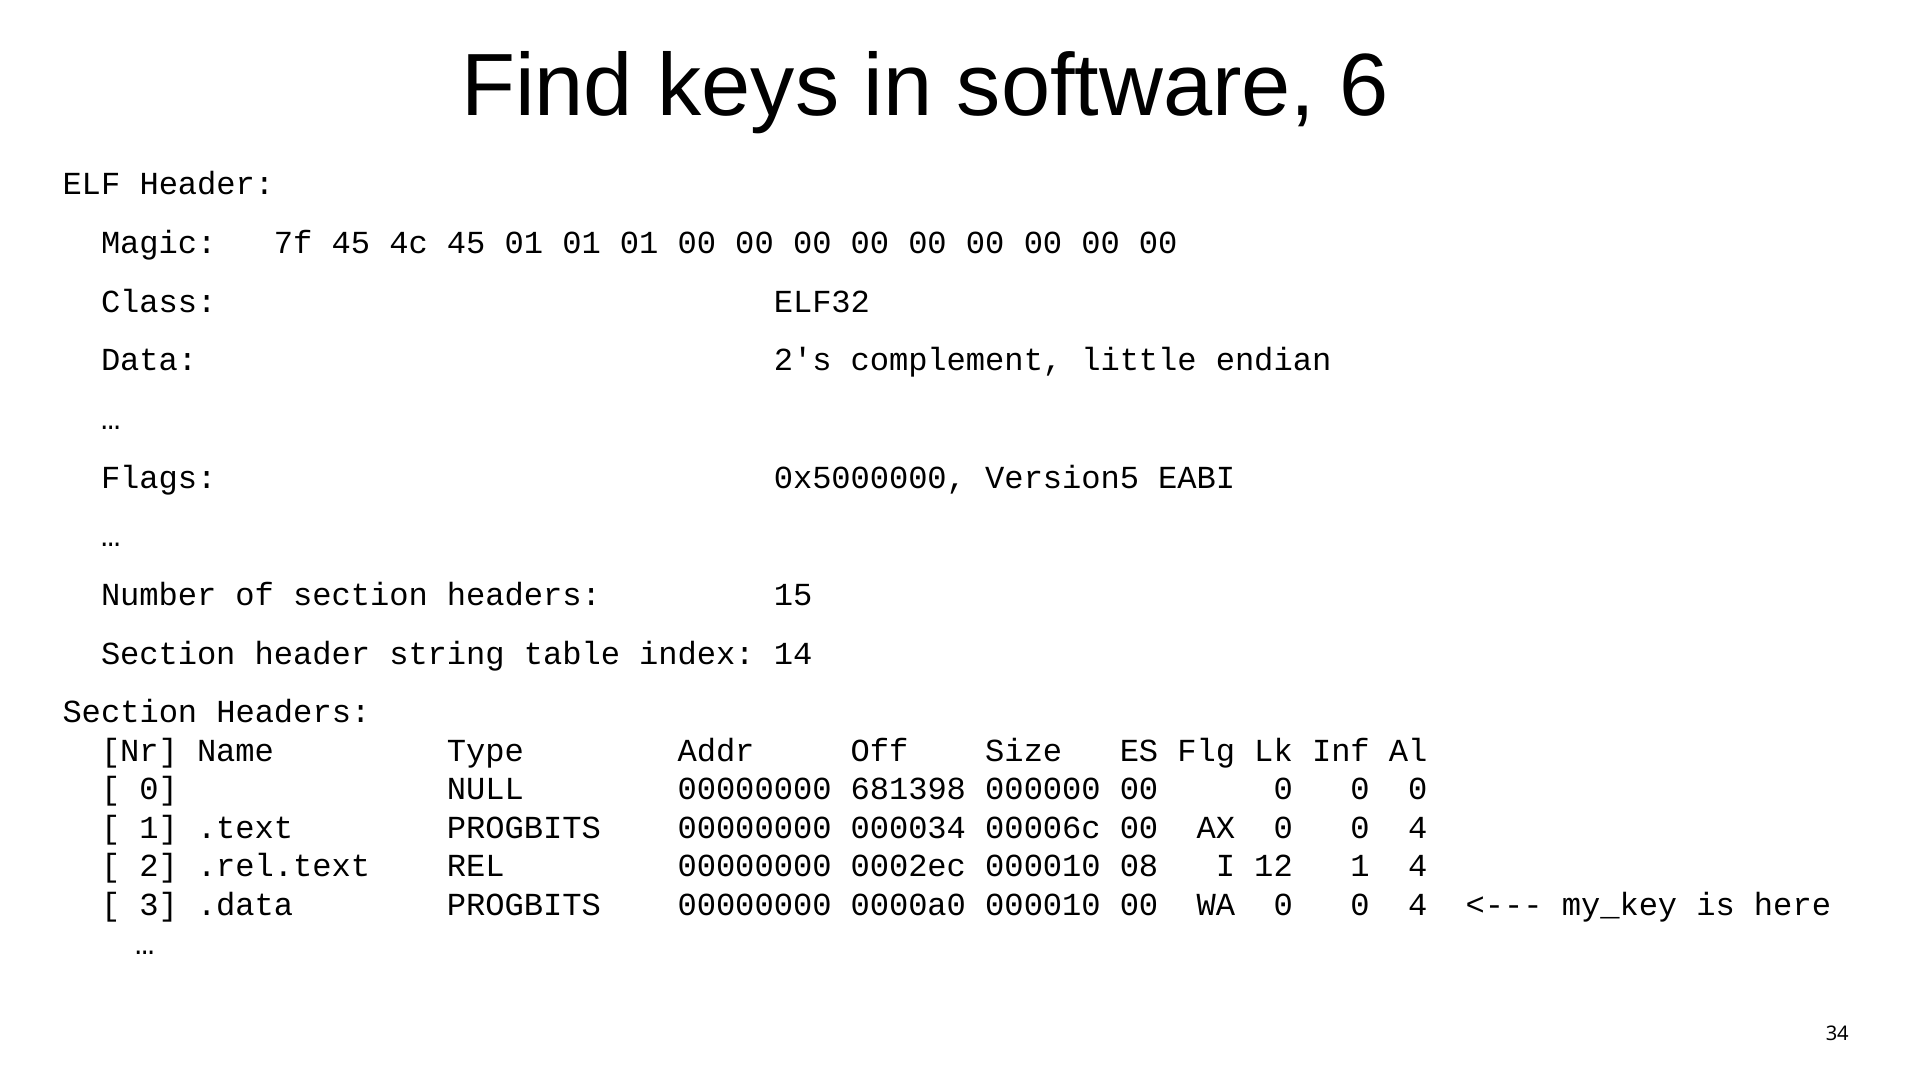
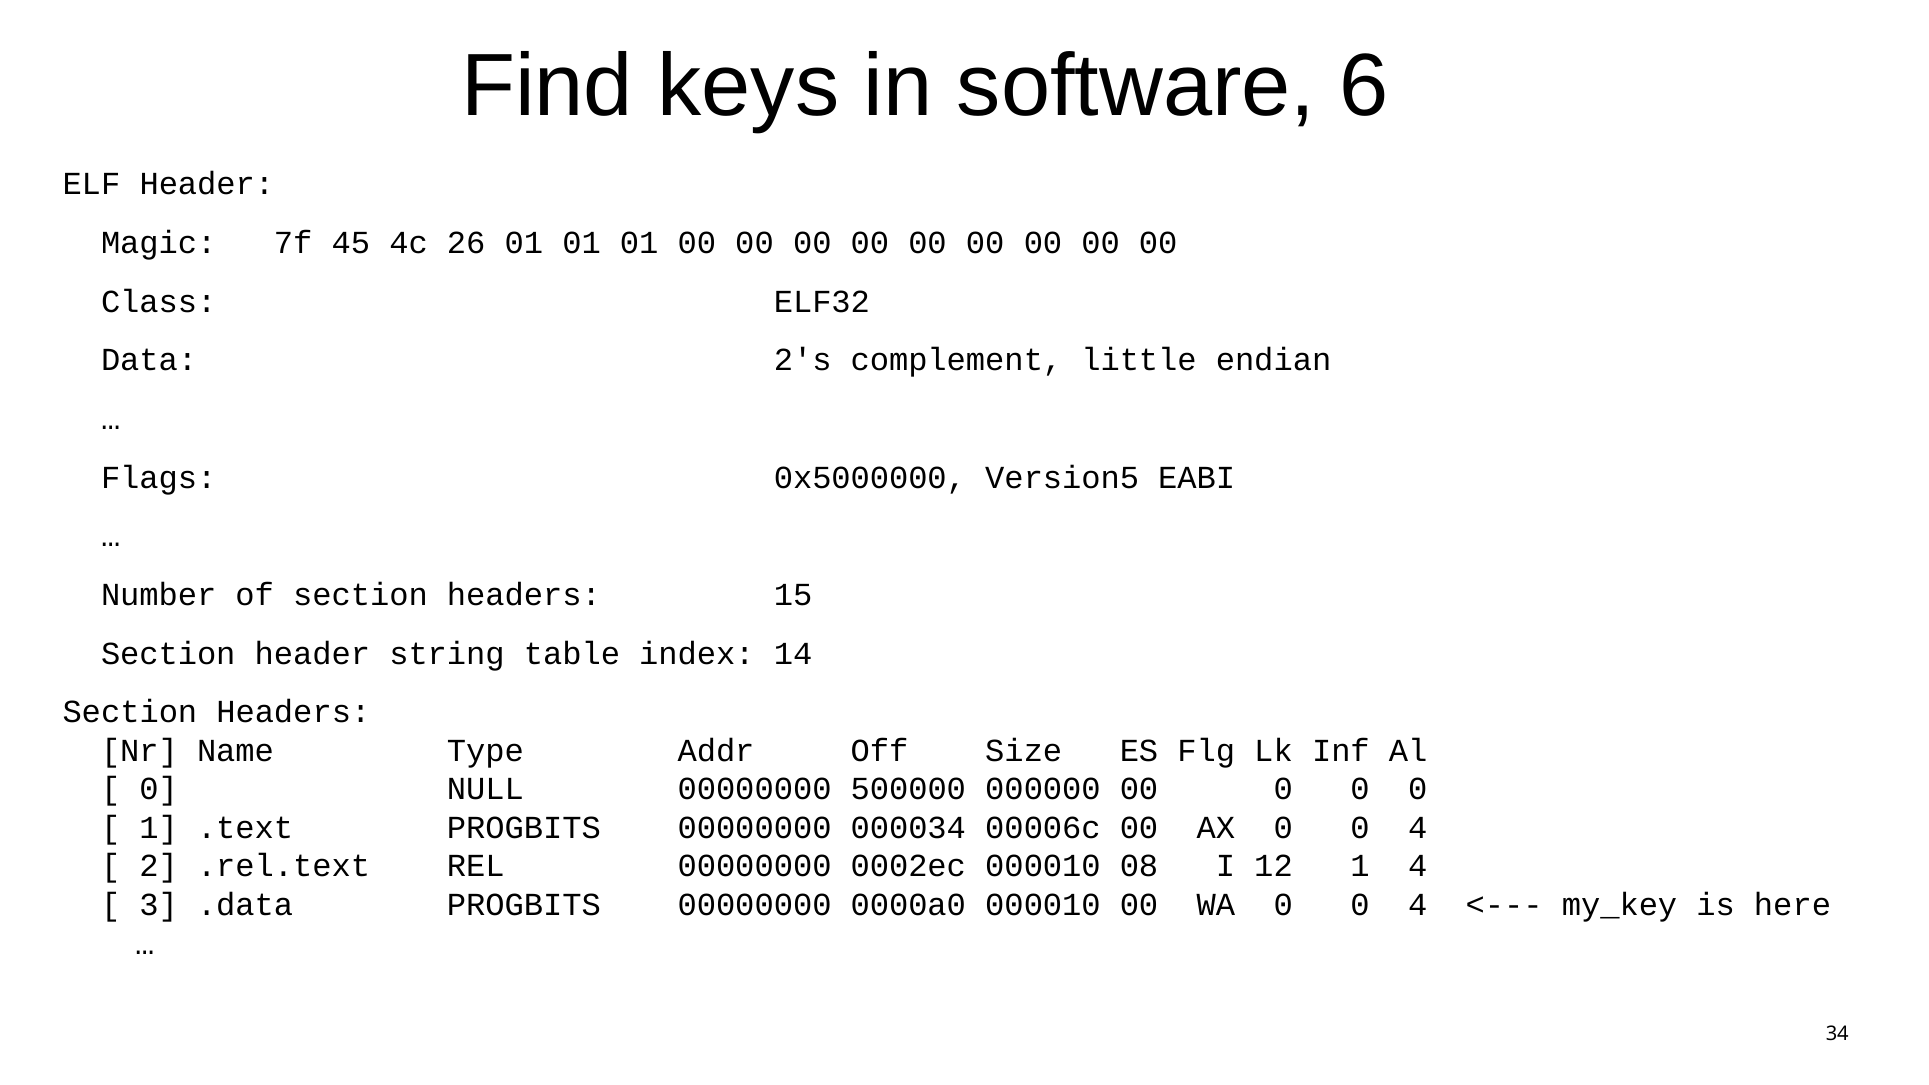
4c 45: 45 -> 26
681398: 681398 -> 500000
